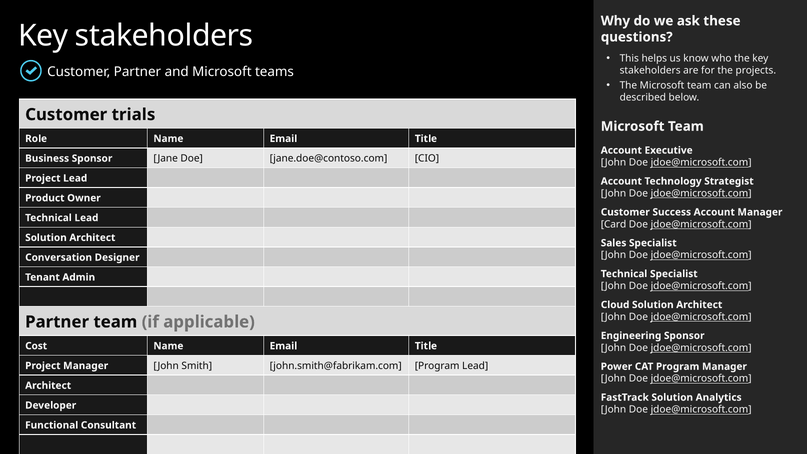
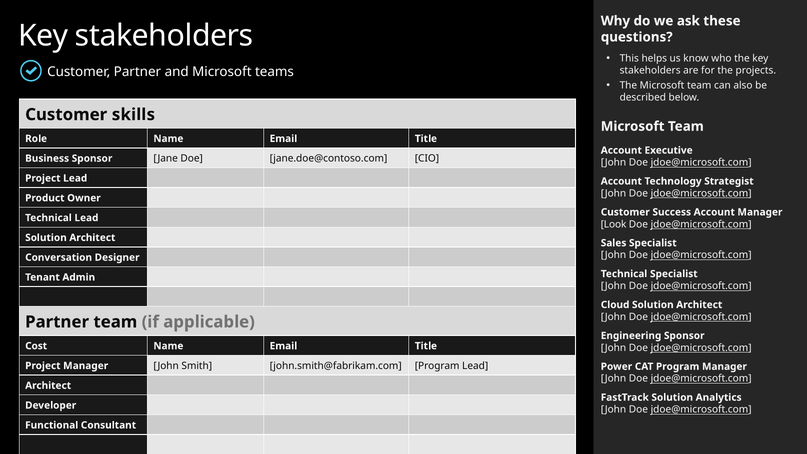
trials: trials -> skills
Card: Card -> Look
